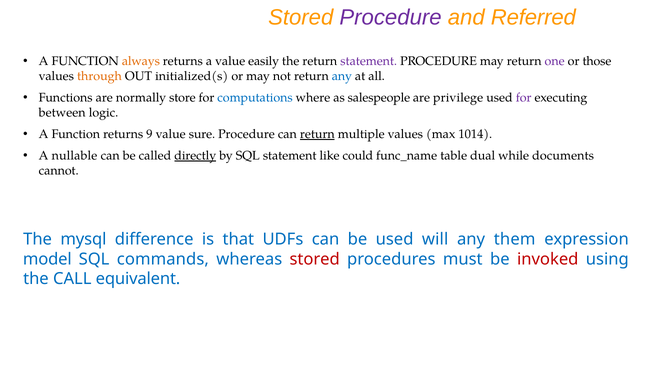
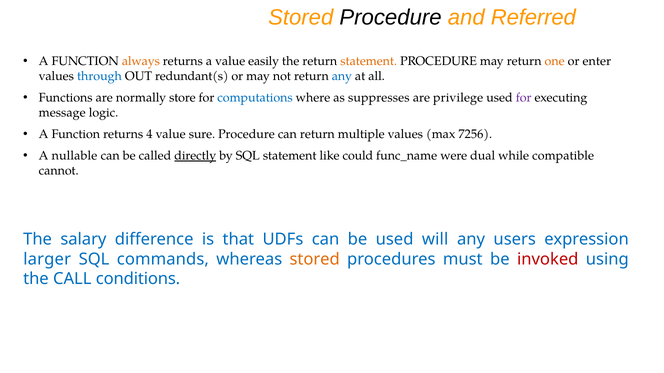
Procedure at (391, 17) colour: purple -> black
statement at (369, 61) colour: purple -> orange
one colour: purple -> orange
those: those -> enter
through colour: orange -> blue
initialized(s: initialized(s -> redundant(s
salespeople: salespeople -> suppresses
between: between -> message
9: 9 -> 4
return at (317, 134) underline: present -> none
1014: 1014 -> 7256
table: table -> were
documents: documents -> compatible
mysql: mysql -> salary
them: them -> users
model: model -> larger
stored at (315, 259) colour: red -> orange
equivalent: equivalent -> conditions
